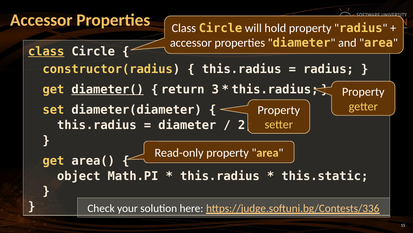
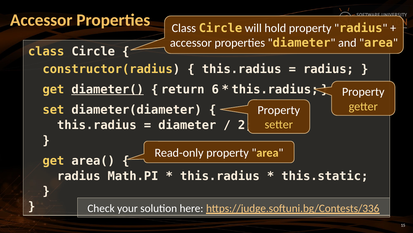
class at (46, 51) underline: present -> none
3: 3 -> 6
object at (79, 176): object -> radius
